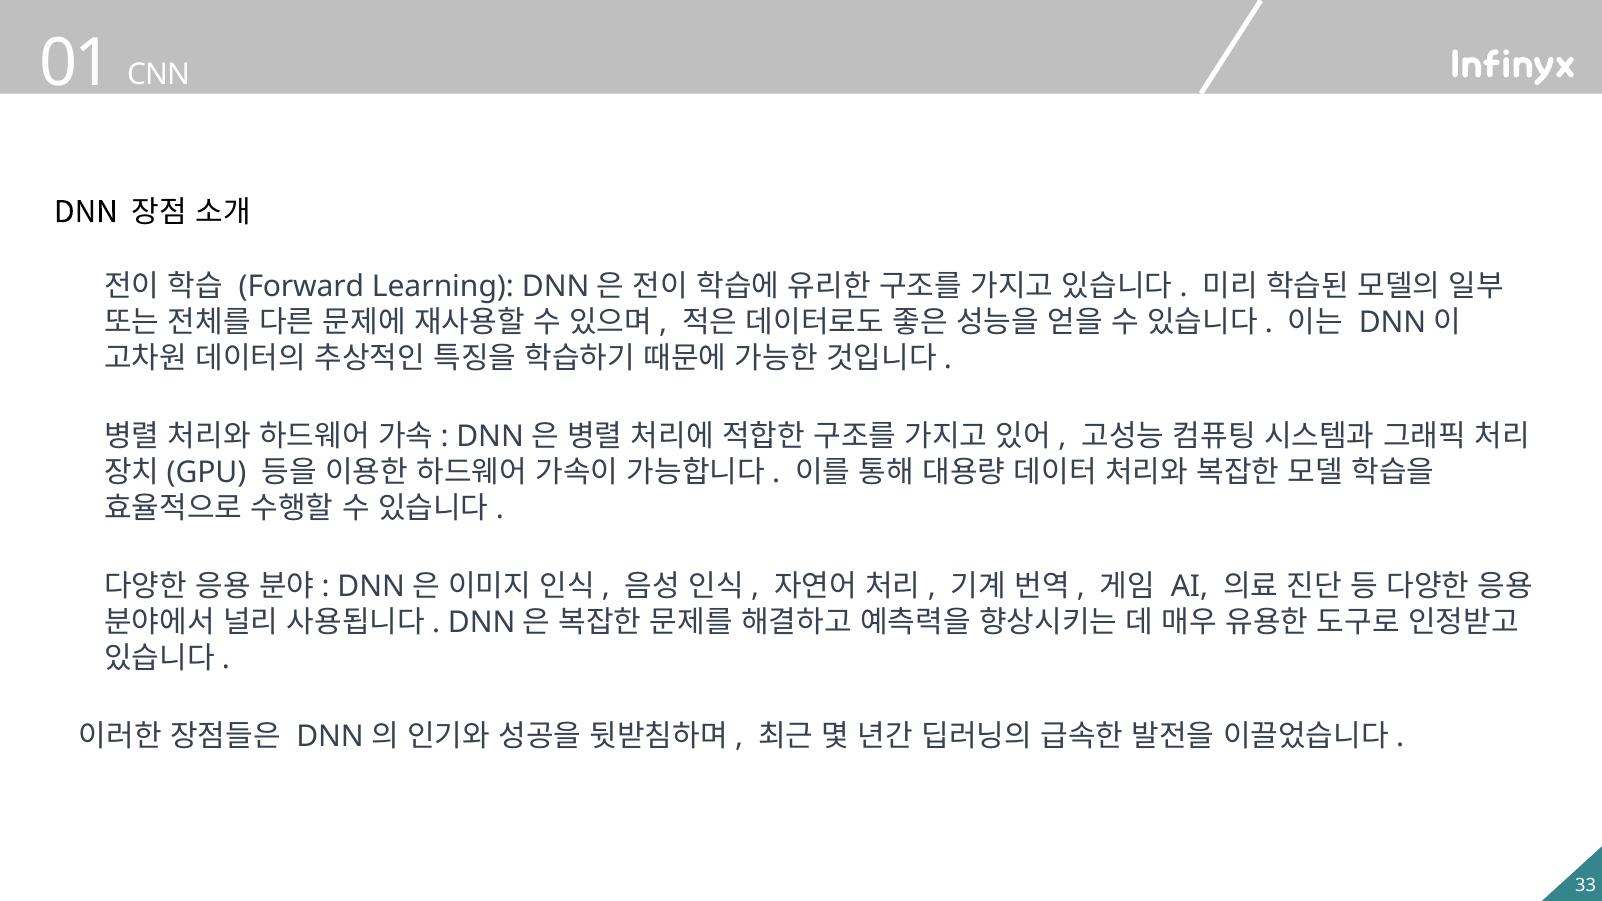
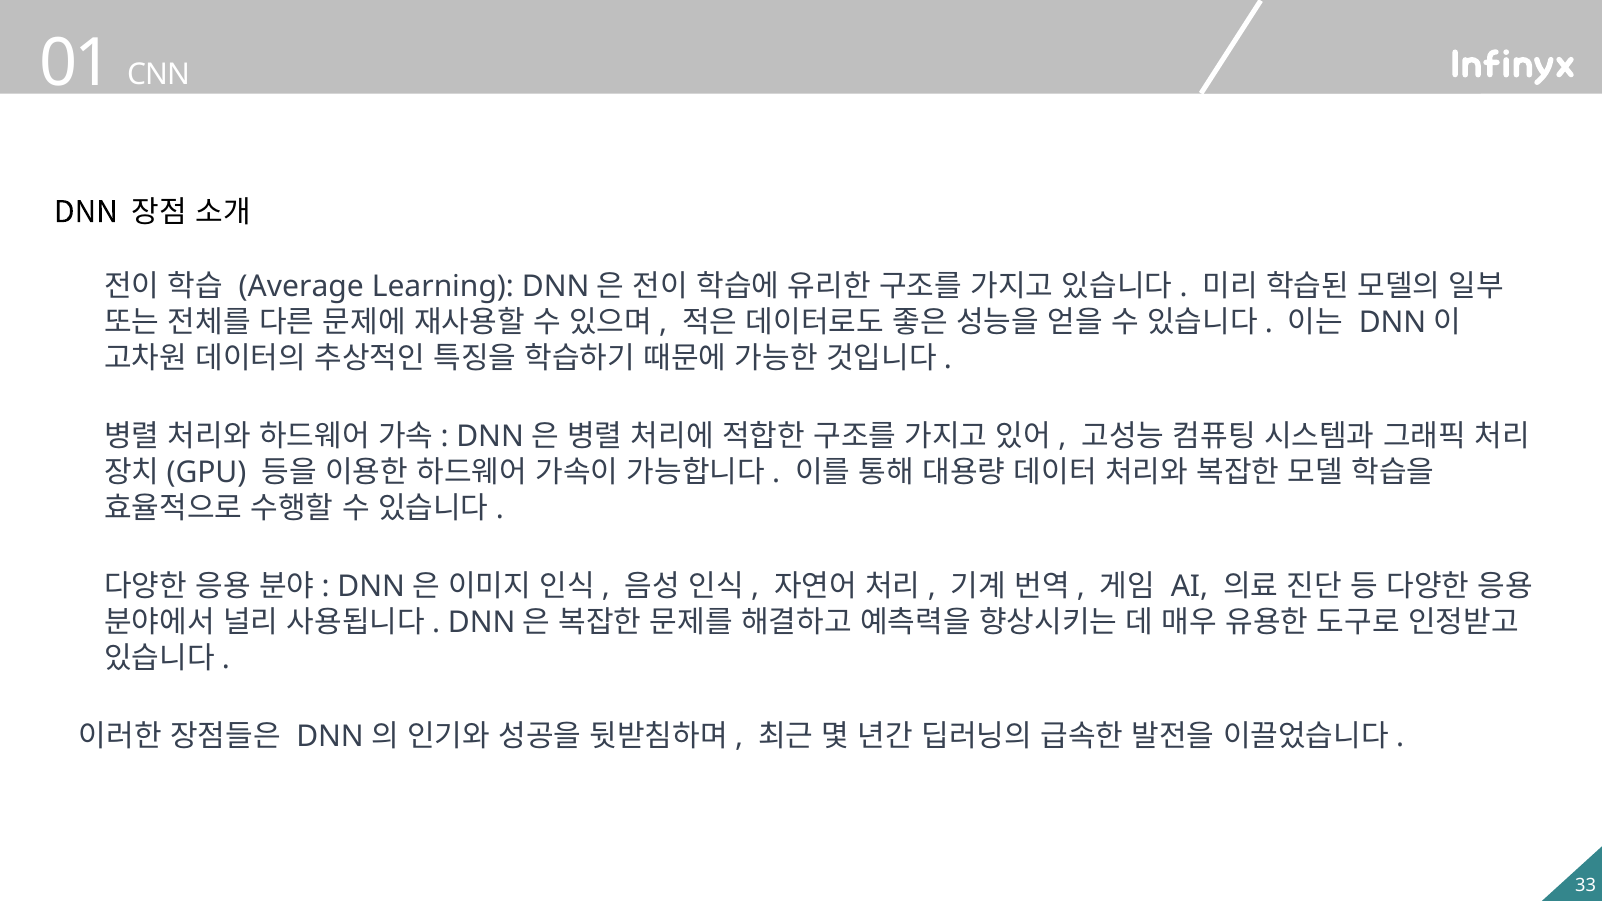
Forward: Forward -> Average
